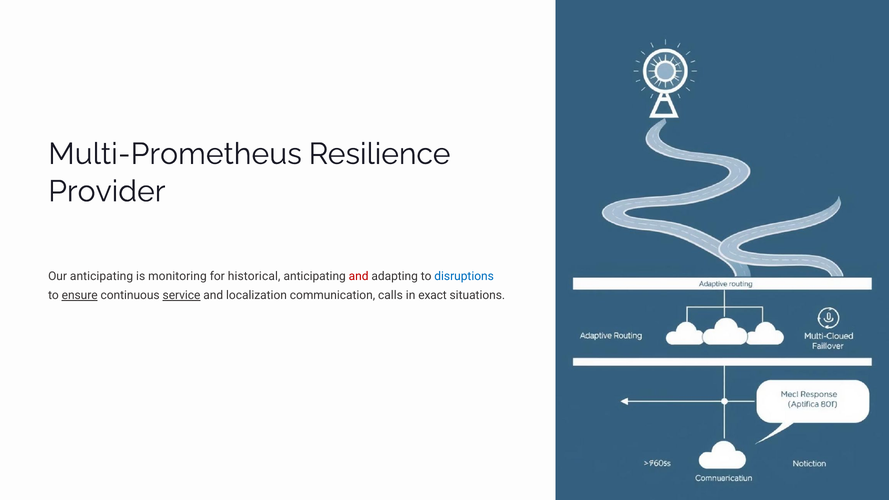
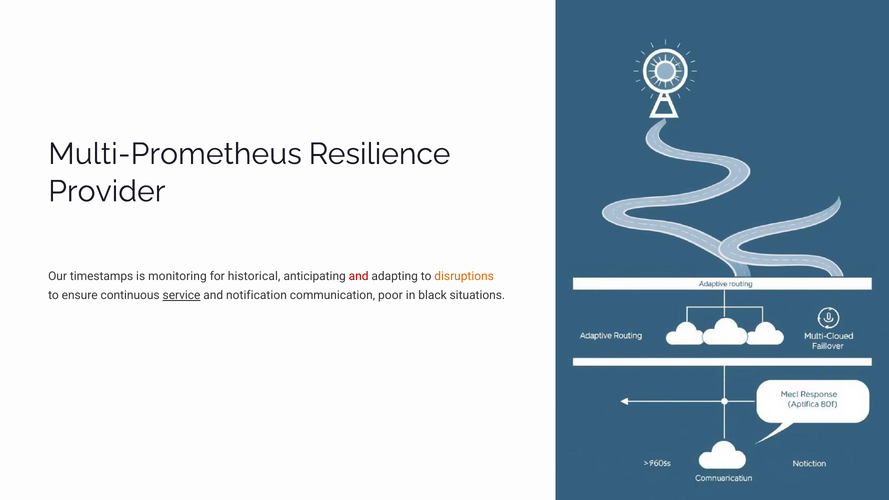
Our anticipating: anticipating -> timestamps
disruptions colour: blue -> orange
ensure underline: present -> none
localization: localization -> notification
calls: calls -> poor
exact: exact -> black
